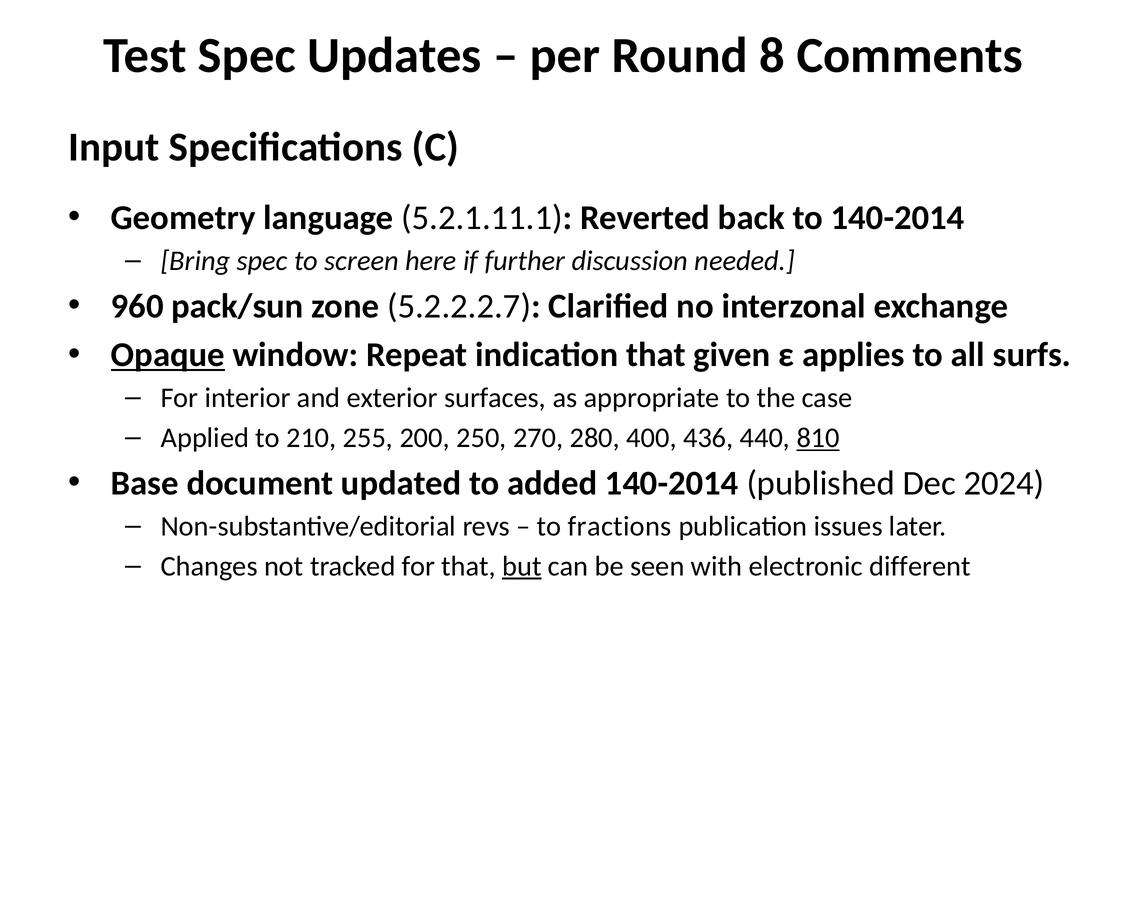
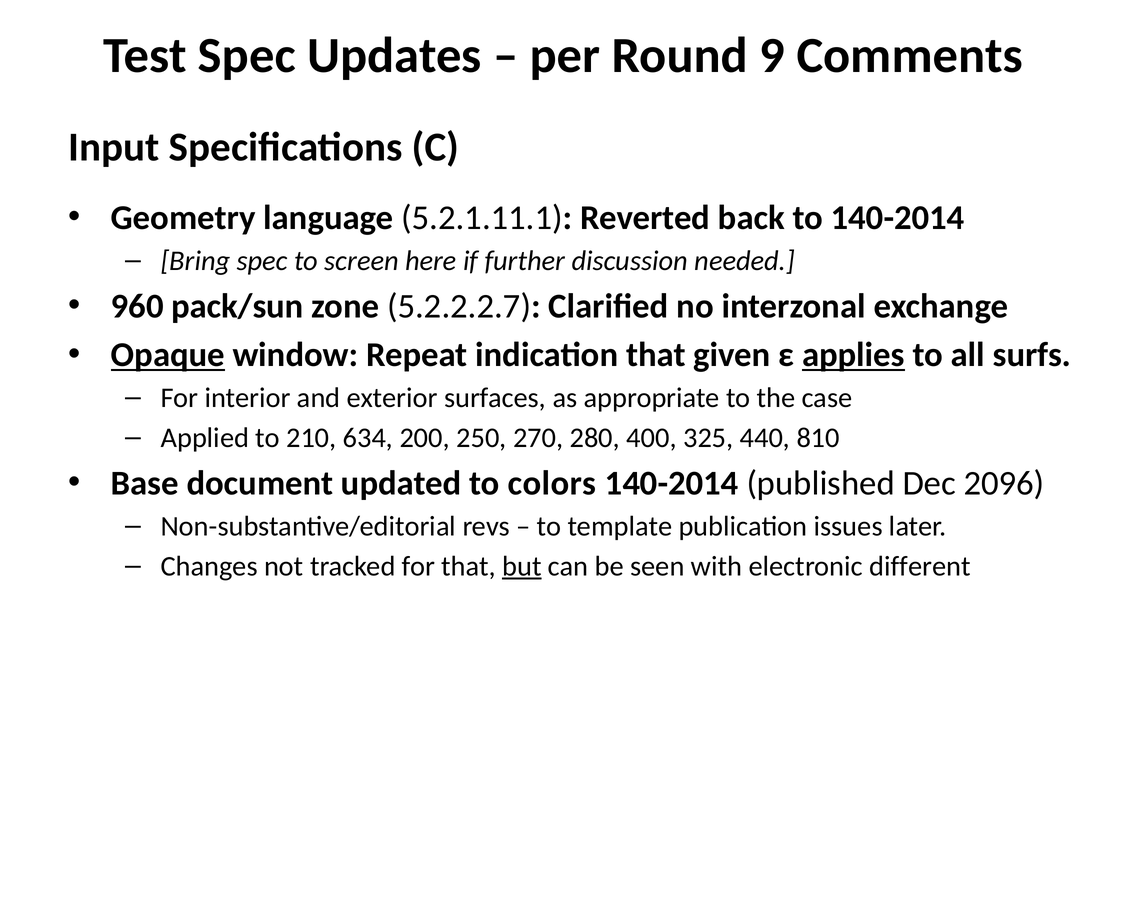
8: 8 -> 9
applies underline: none -> present
255: 255 -> 634
436: 436 -> 325
810 underline: present -> none
added: added -> colors
2024: 2024 -> 2096
fractions: fractions -> template
